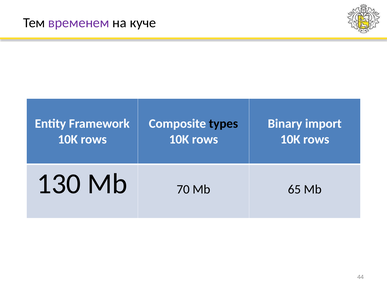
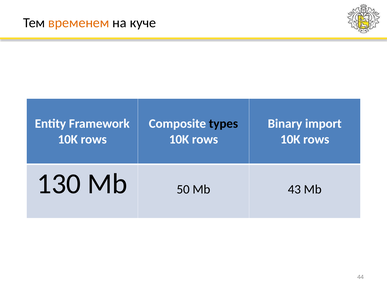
временем colour: purple -> orange
70: 70 -> 50
65: 65 -> 43
